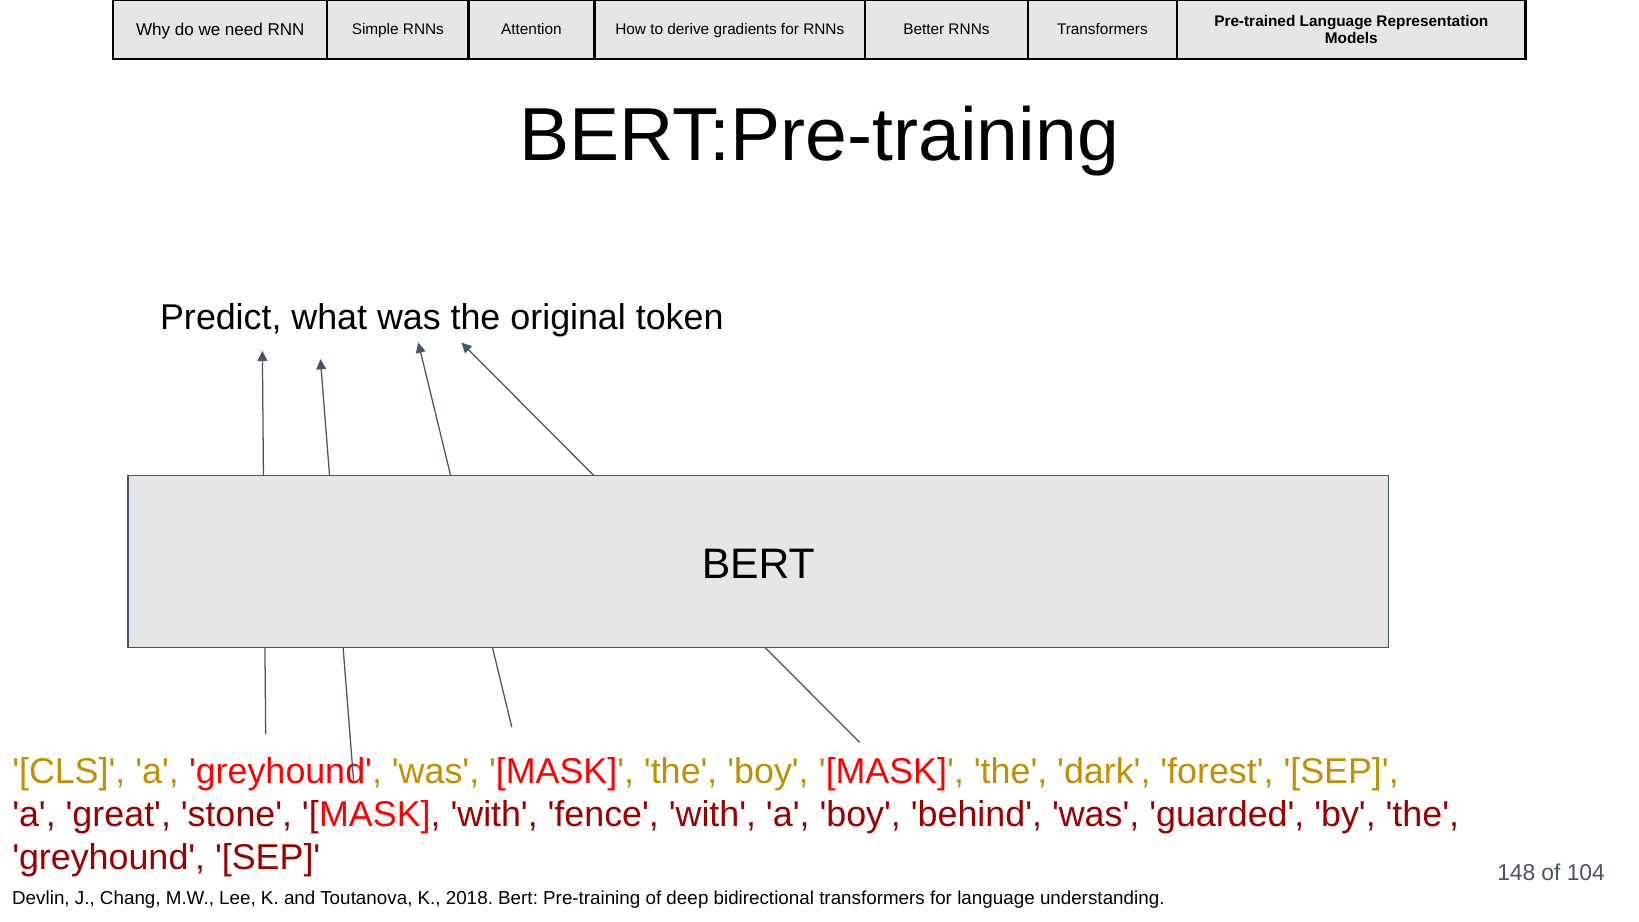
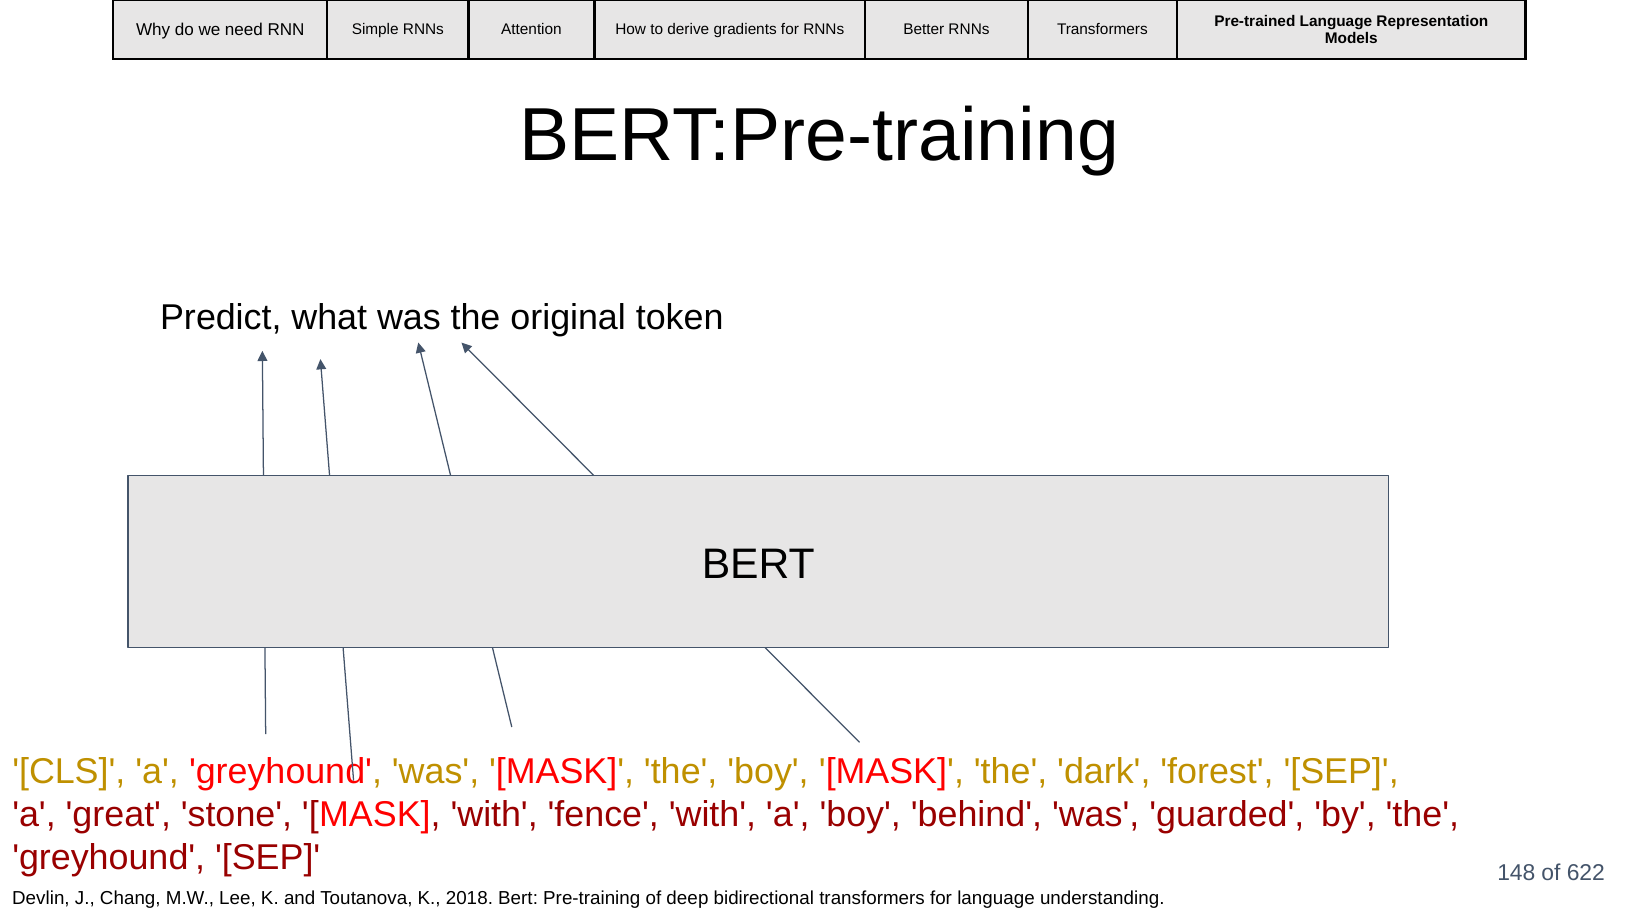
104: 104 -> 622
